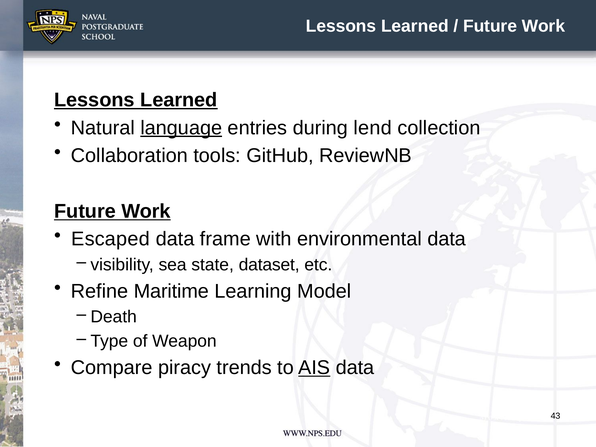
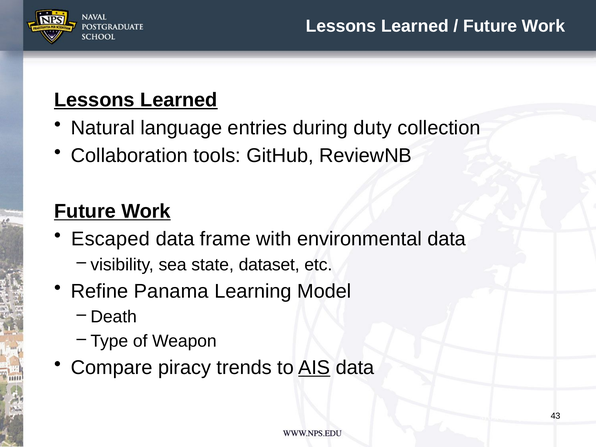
language underline: present -> none
lend: lend -> duty
Maritime: Maritime -> Panama
